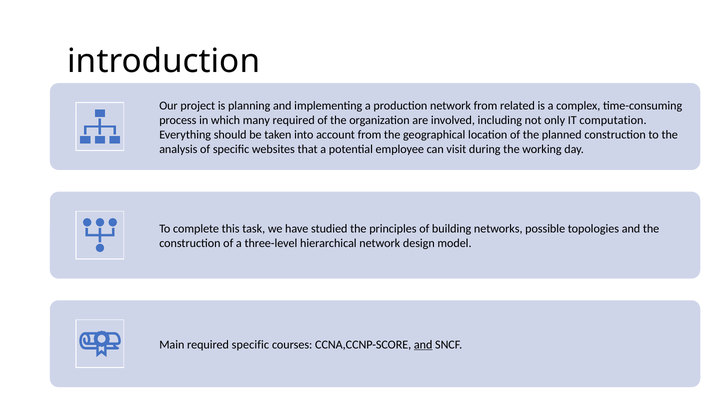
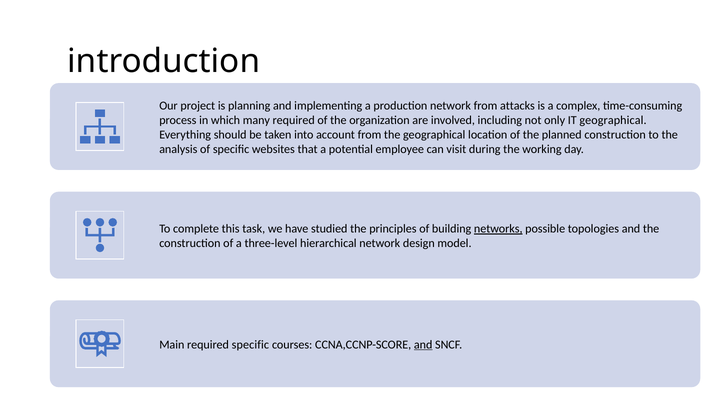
related: related -> attacks
IT computation: computation -> geographical
networks underline: none -> present
